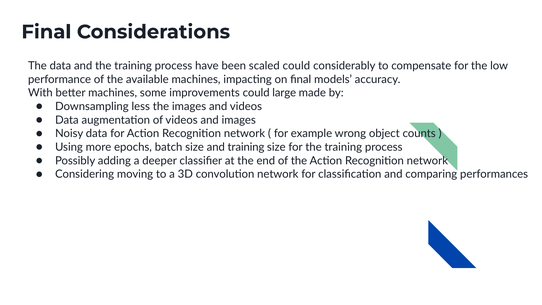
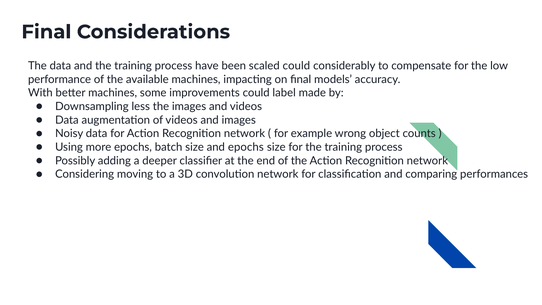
large: large -> label
and training: training -> epochs
